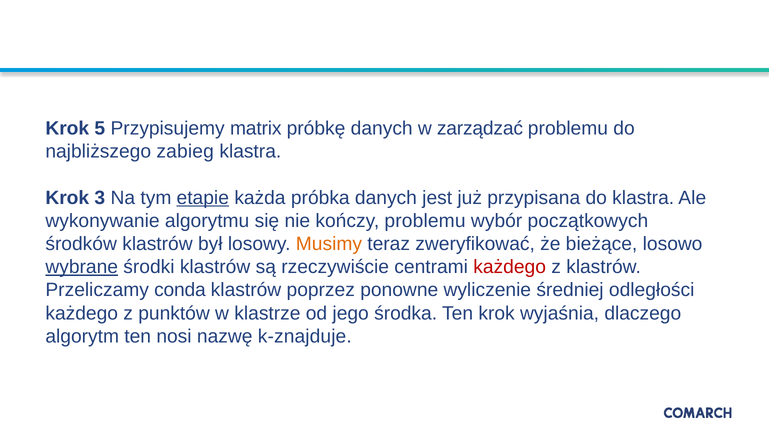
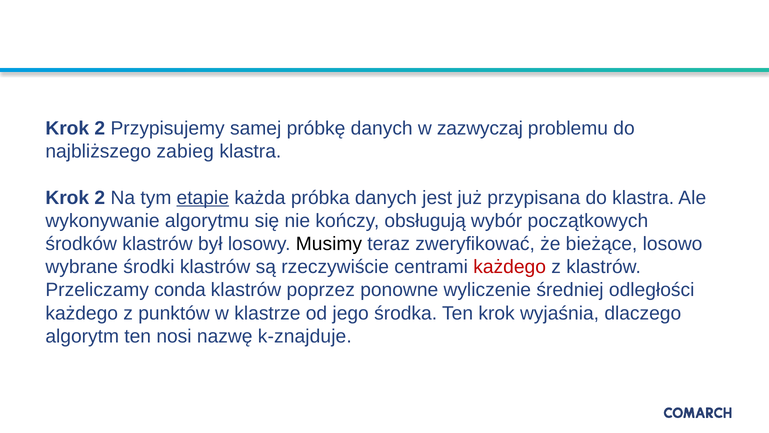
5 at (100, 128): 5 -> 2
matrix: matrix -> samej
zarządzać: zarządzać -> zazwyczaj
3 at (100, 198): 3 -> 2
kończy problemu: problemu -> obsługują
Musimy colour: orange -> black
wybrane underline: present -> none
